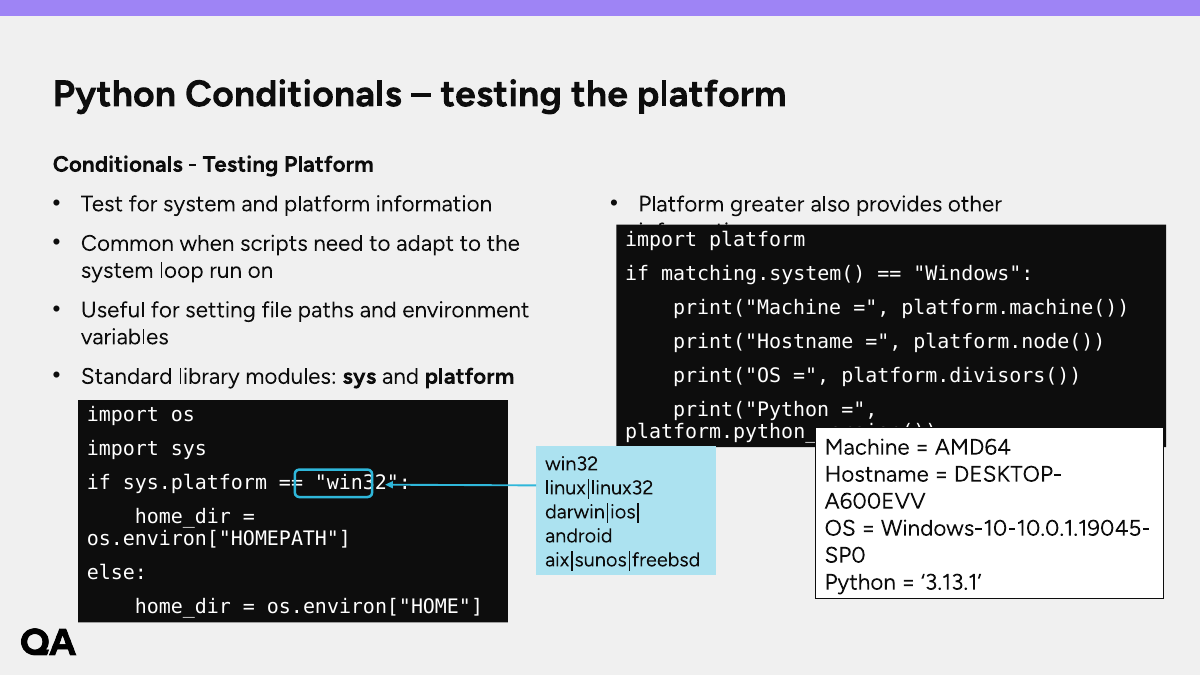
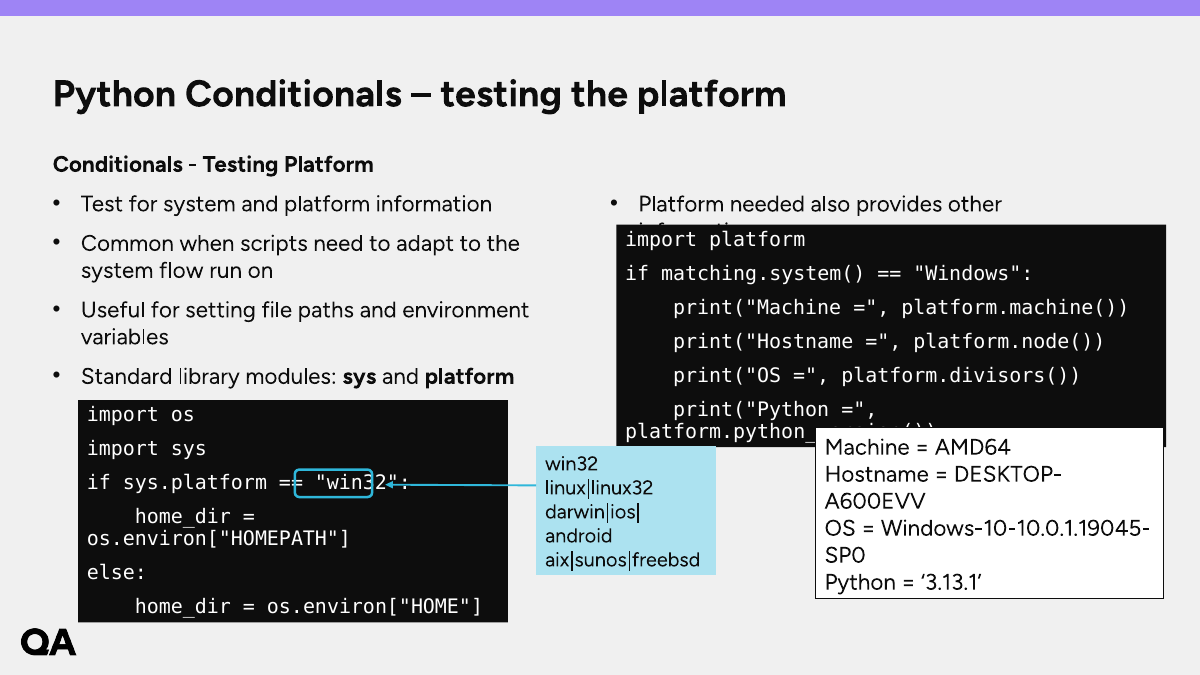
greater: greater -> needed
loop: loop -> flow
